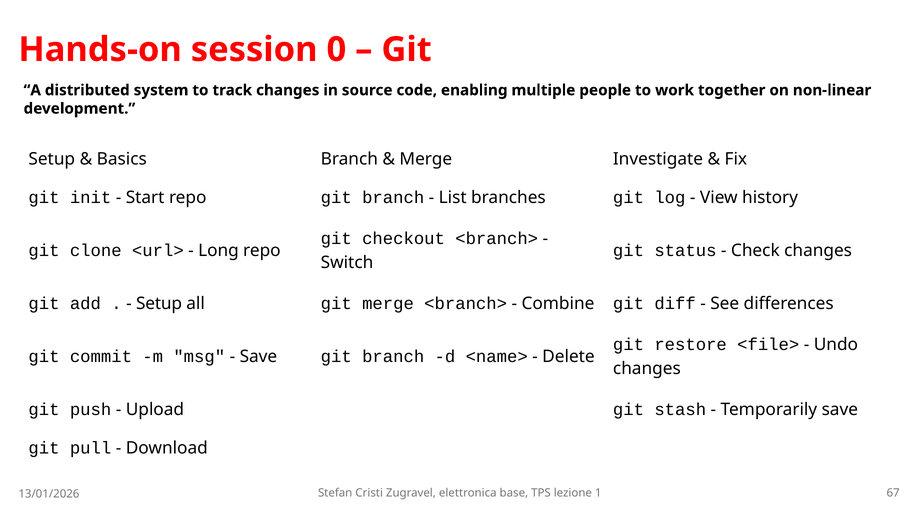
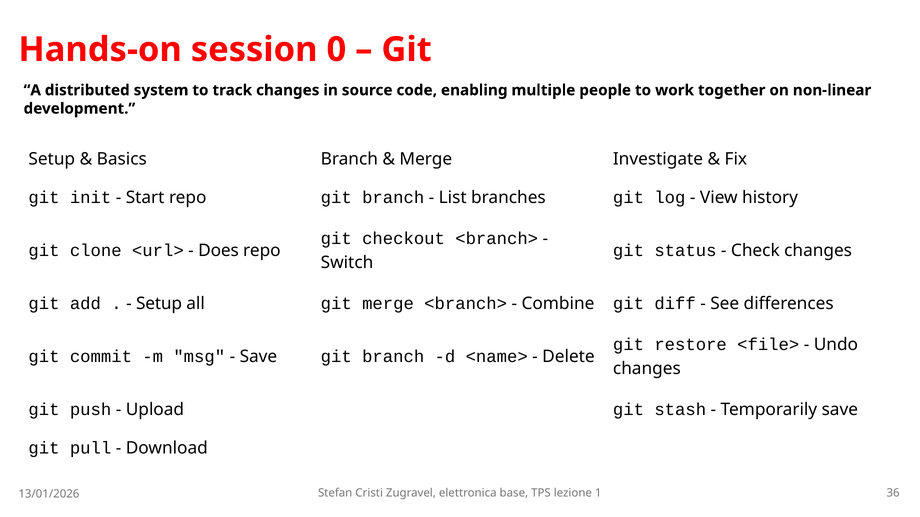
Long: Long -> Does
67: 67 -> 36
